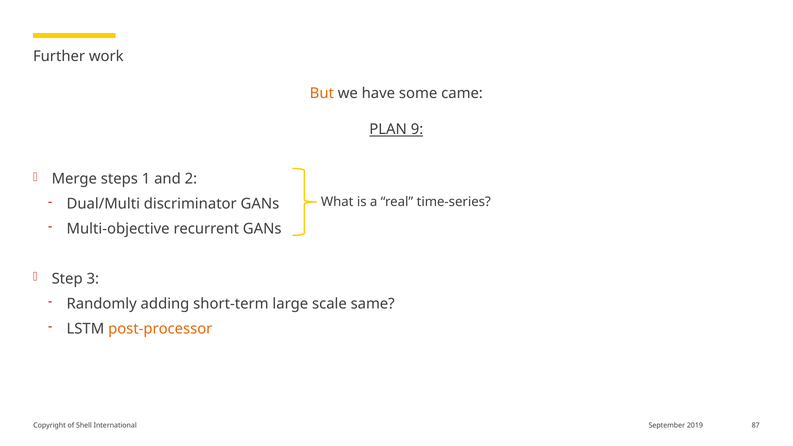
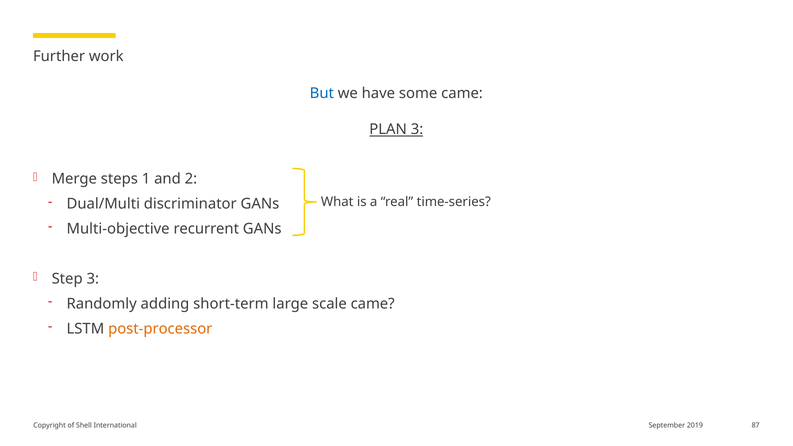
But colour: orange -> blue
PLAN 9: 9 -> 3
scale same: same -> came
